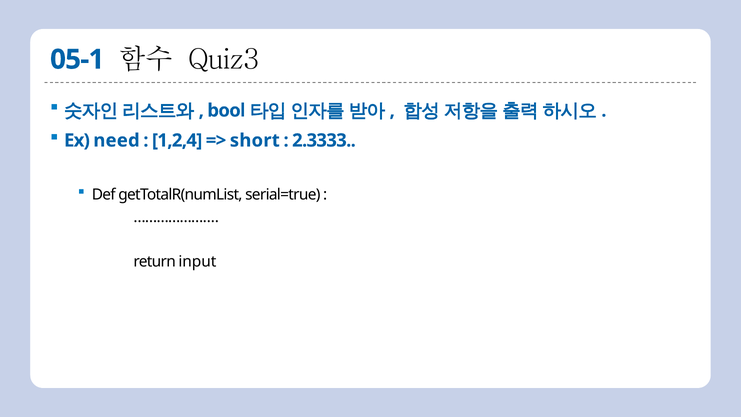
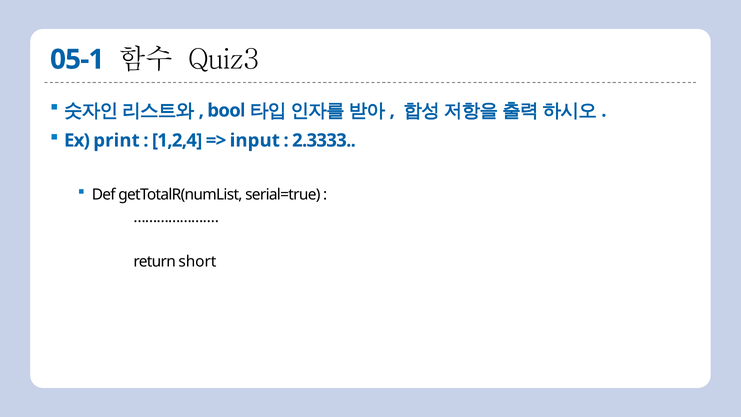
need: need -> print
short: short -> input
input: input -> short
